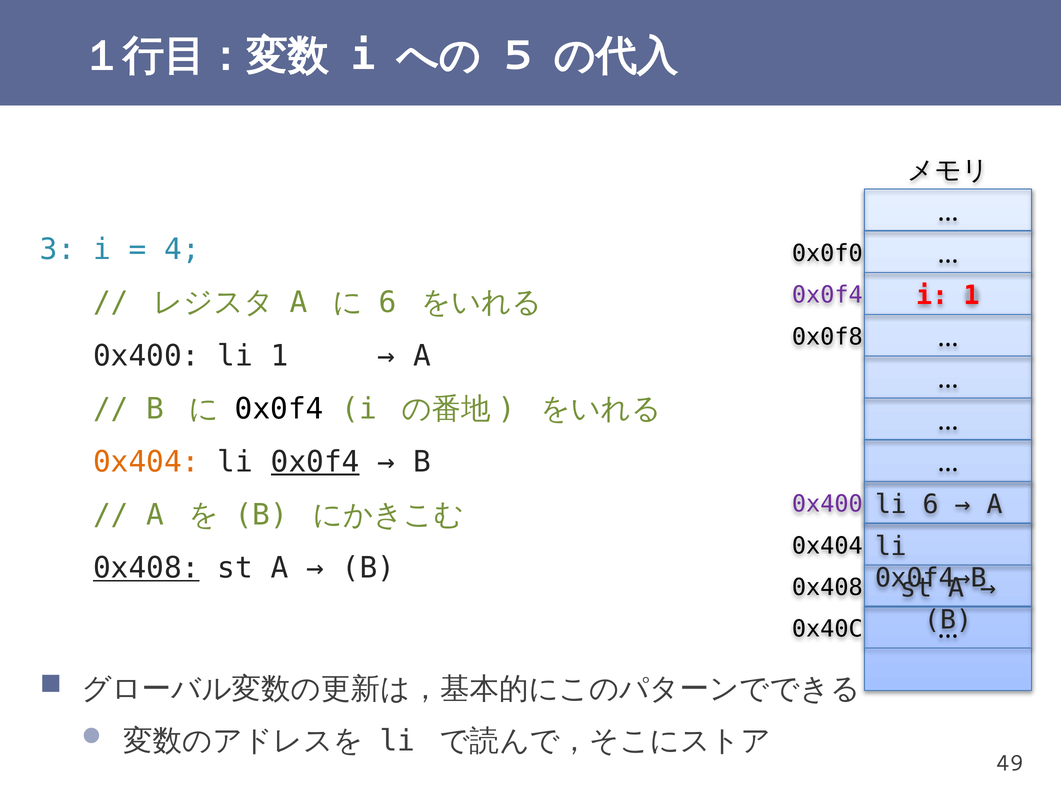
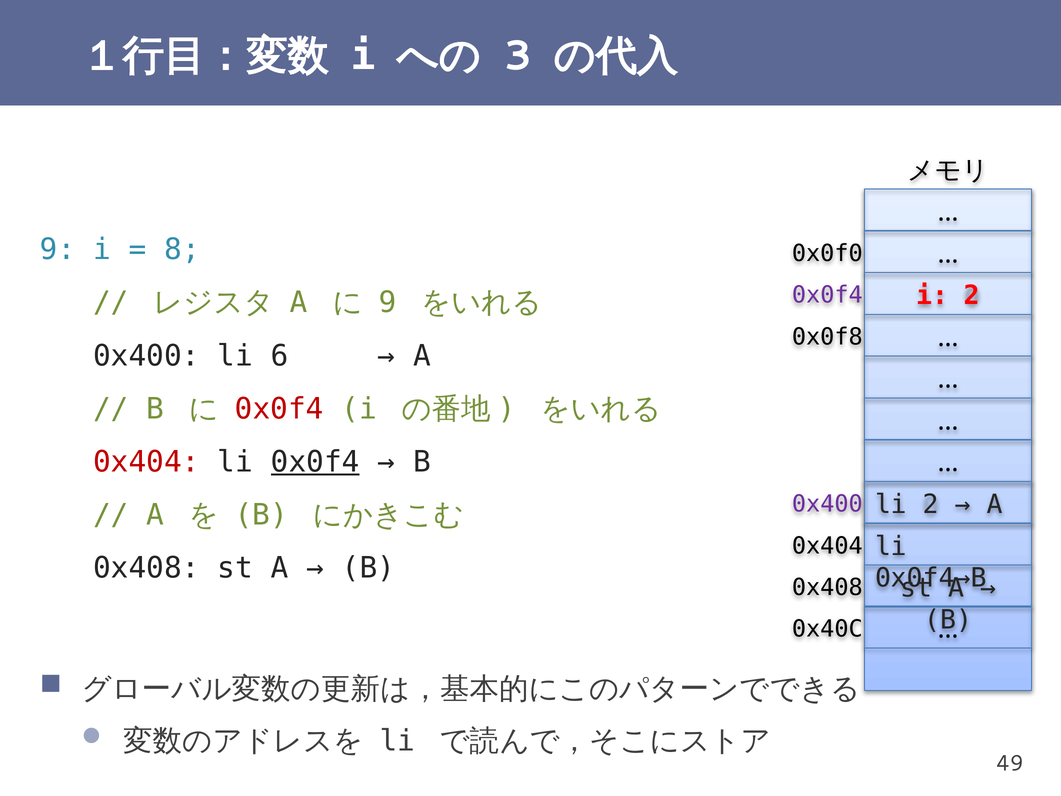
5: 5 -> 3
3 at (58, 250): 3 -> 9
4: 4 -> 8
i 1: 1 -> 2
6 at (387, 303): 6 -> 9
li 1: 1 -> 6
0x0f4 at (279, 409) colour: black -> red
0x404 at (146, 462) colour: orange -> red
li 6: 6 -> 2
0x408 at (146, 568) underline: present -> none
